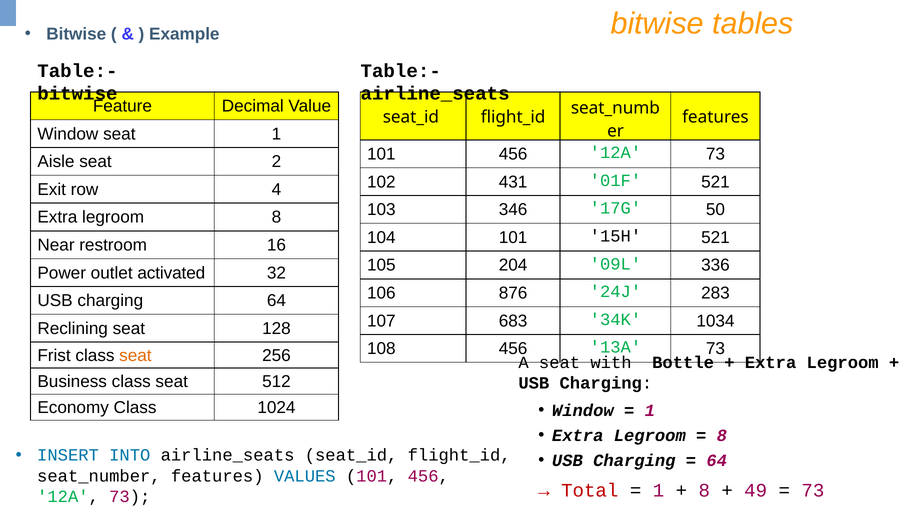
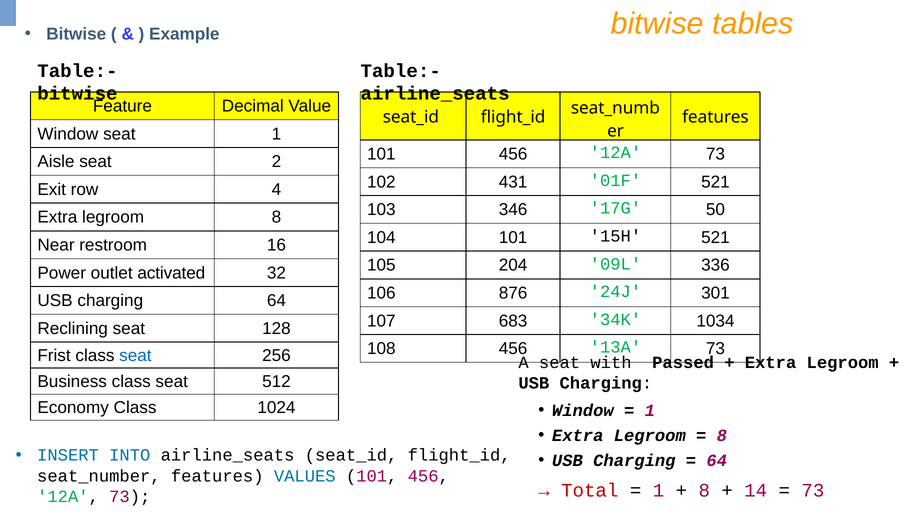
283: 283 -> 301
seat at (135, 356) colour: orange -> blue
Bottle: Bottle -> Passed
49: 49 -> 14
